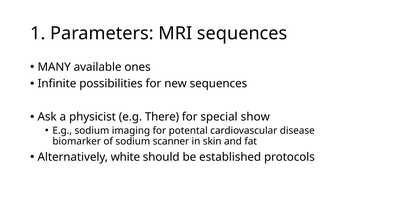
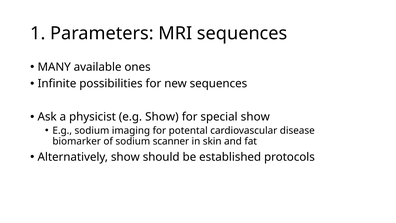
e.g There: There -> Show
Alternatively white: white -> show
